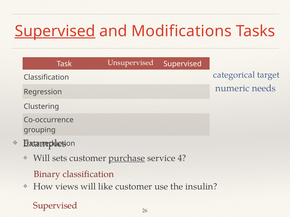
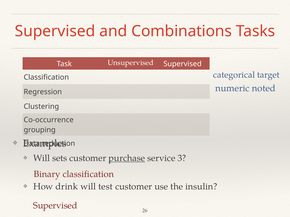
Supervised at (55, 31) underline: present -> none
Modifications: Modifications -> Combinations
needs: needs -> noted
4: 4 -> 3
views: views -> drink
like: like -> test
